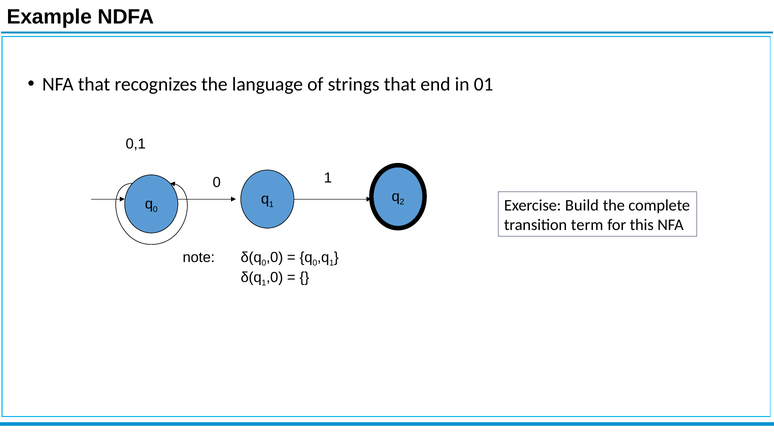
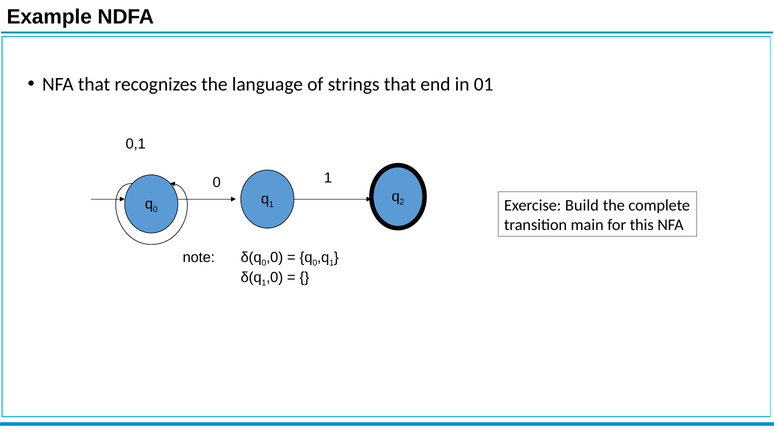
term: term -> main
